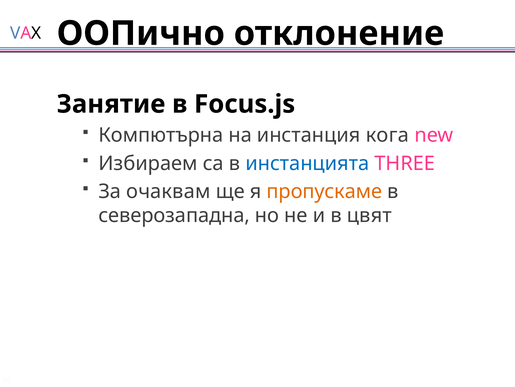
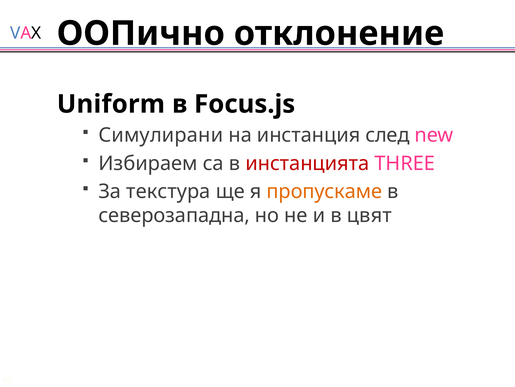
Занятие: Занятие -> Uniform
Компютърна: Компютърна -> Симулирани
кога: кога -> след
инстанцията colour: blue -> red
очаквам: очаквам -> текстура
